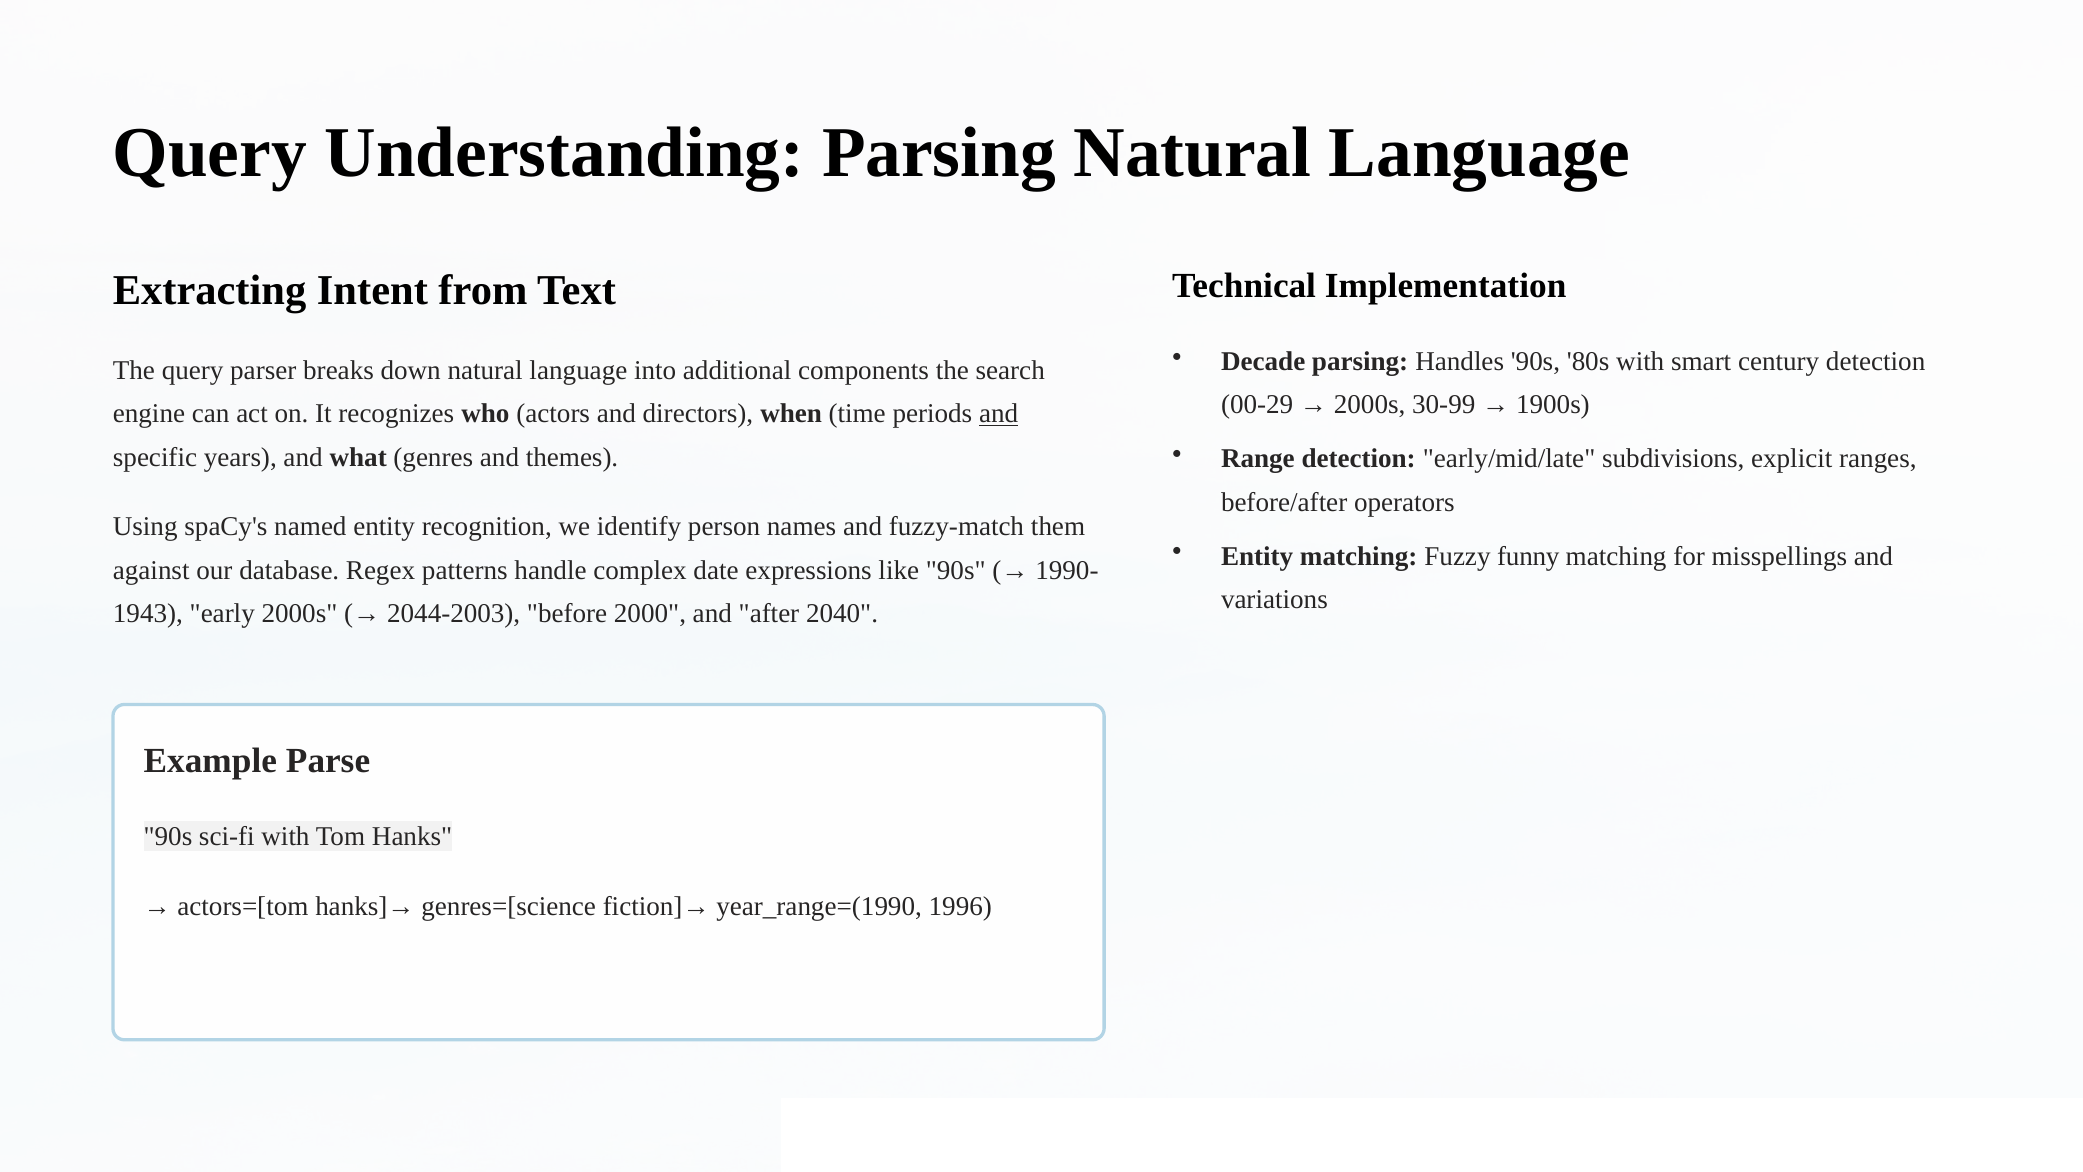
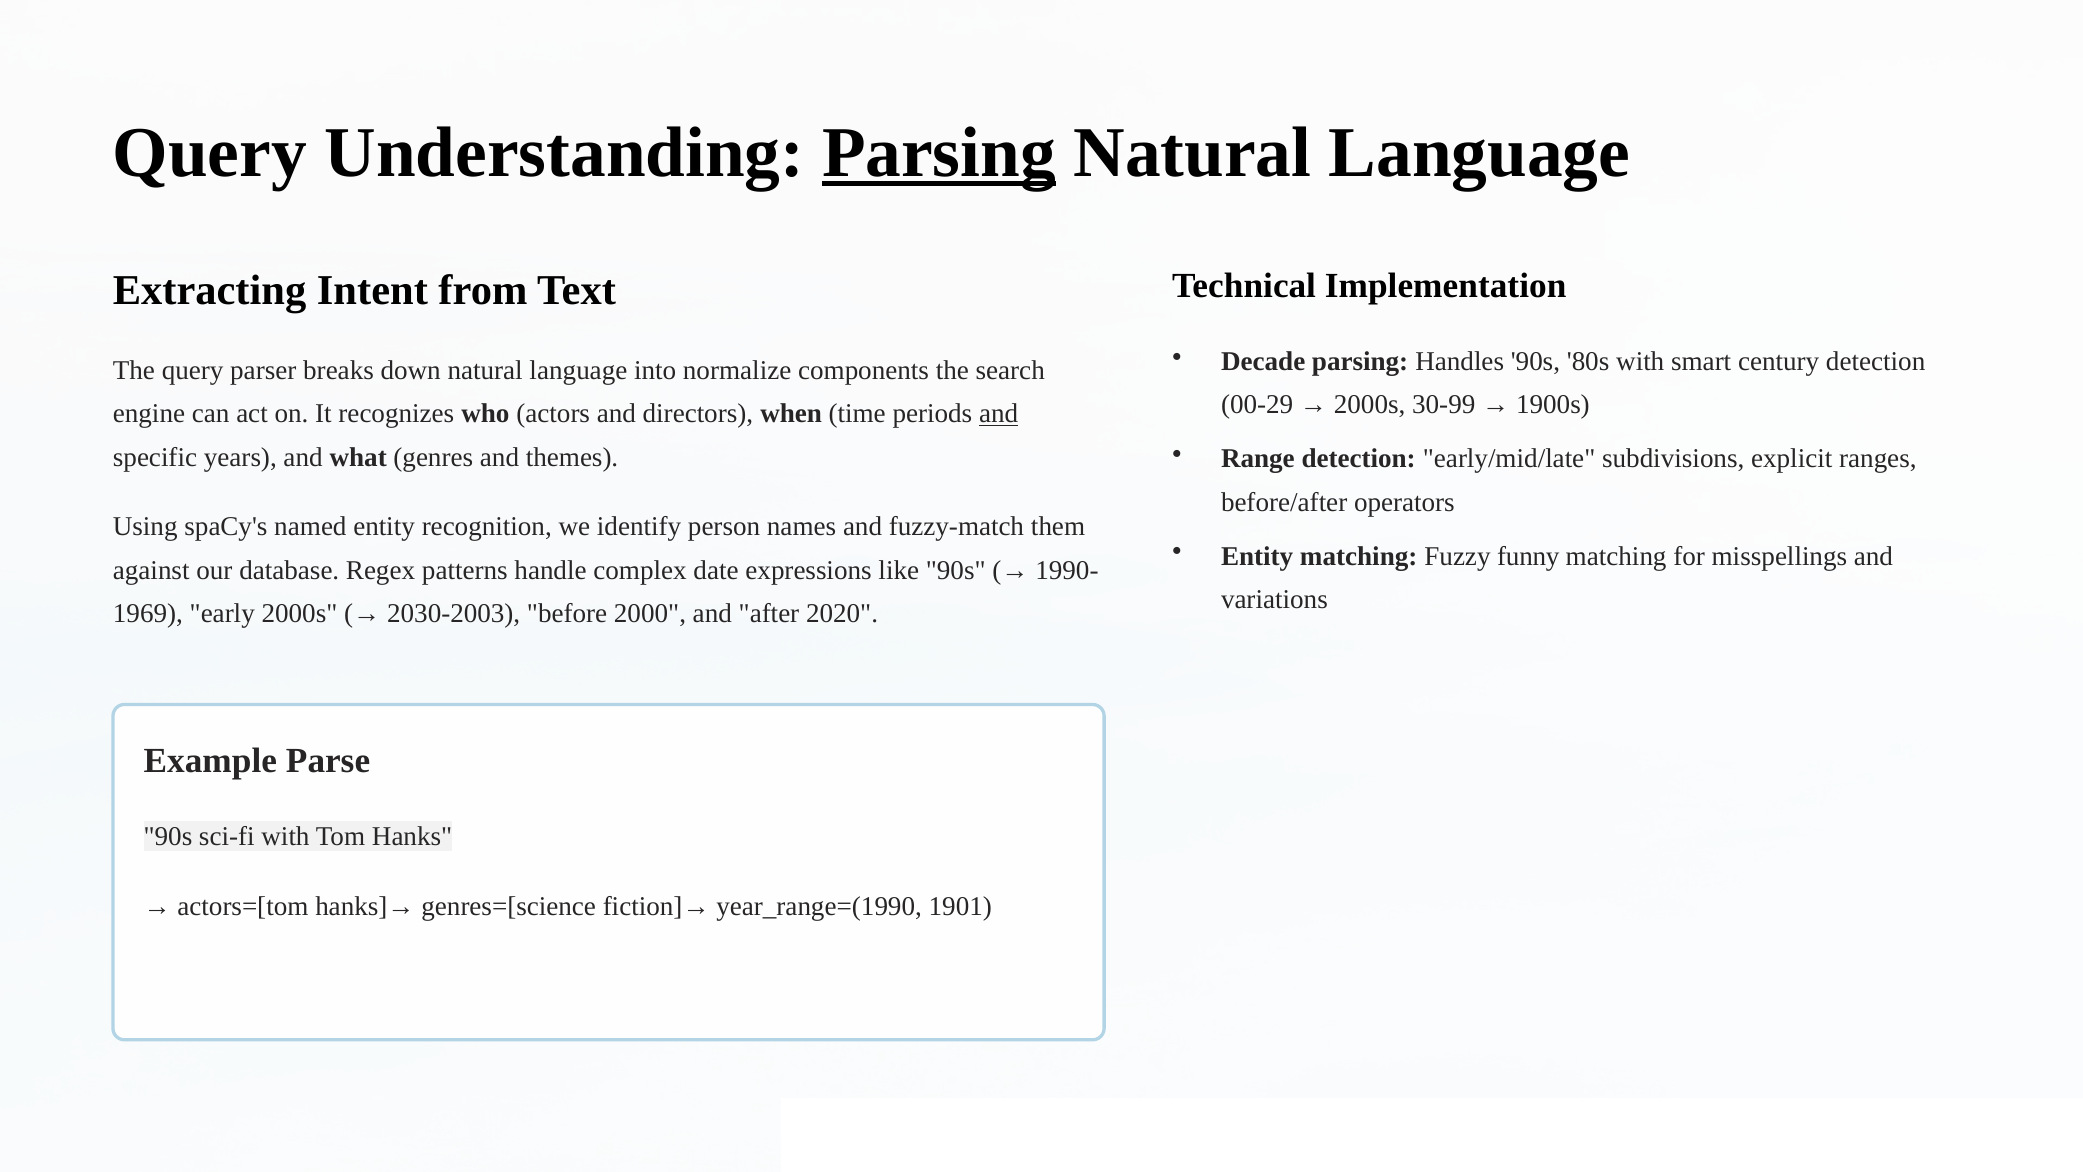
Parsing at (939, 153) underline: none -> present
additional: additional -> normalize
1943: 1943 -> 1969
2044-2003: 2044-2003 -> 2030-2003
2040: 2040 -> 2020
1996: 1996 -> 1901
